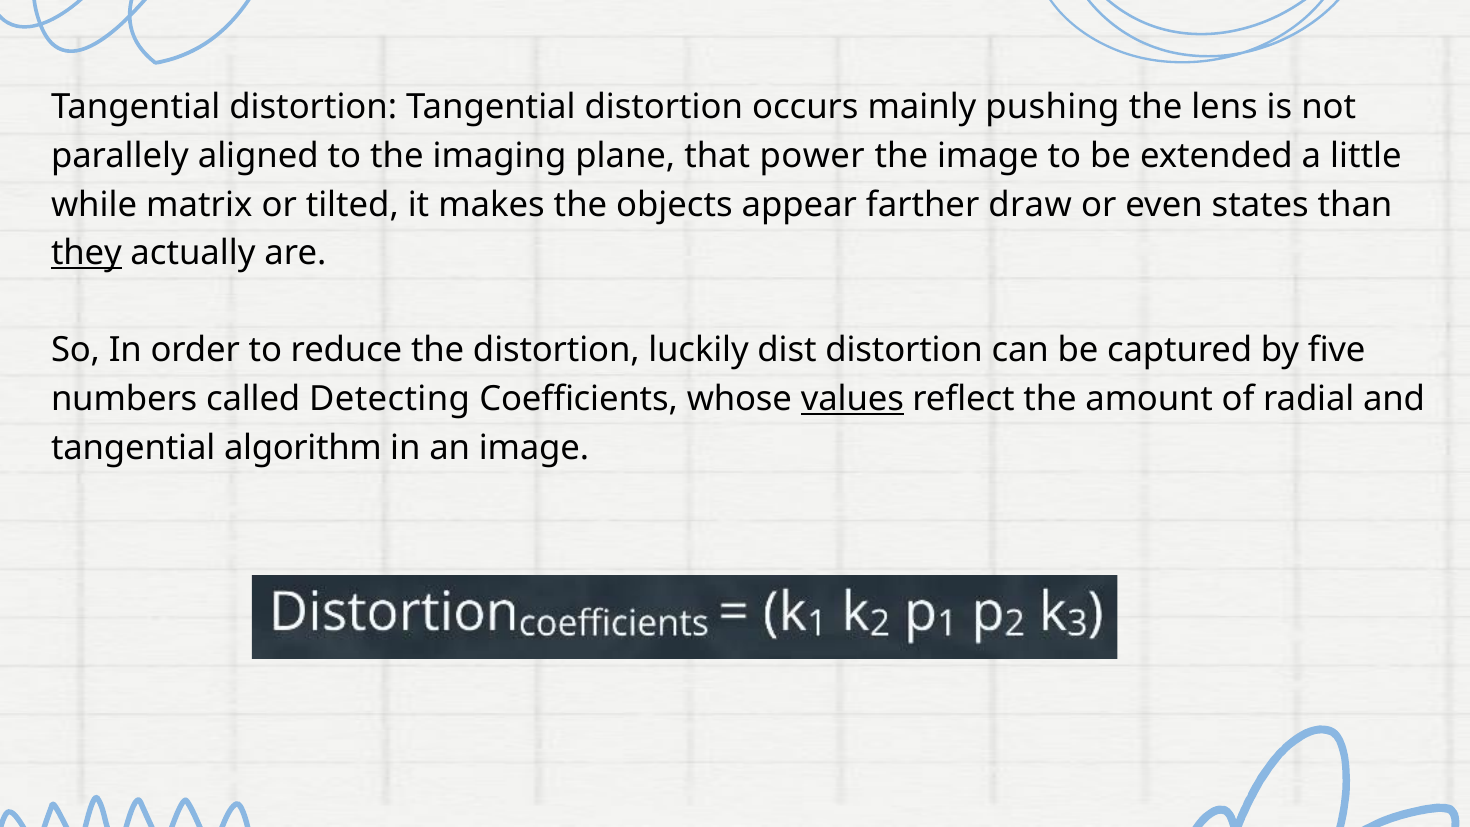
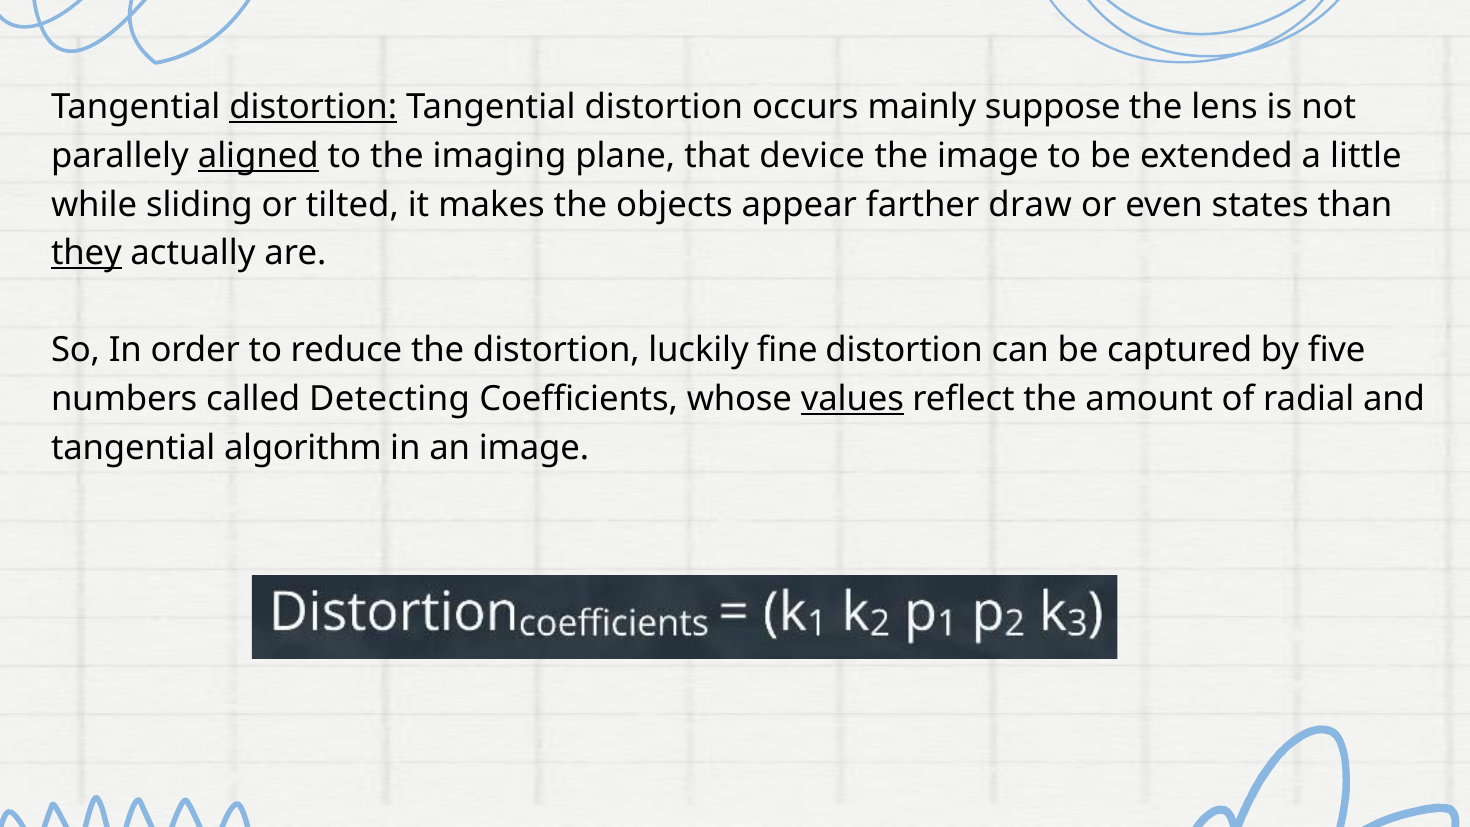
distortion at (313, 107) underline: none -> present
pushing: pushing -> suppose
aligned underline: none -> present
power: power -> device
matrix: matrix -> sliding
dist: dist -> fine
